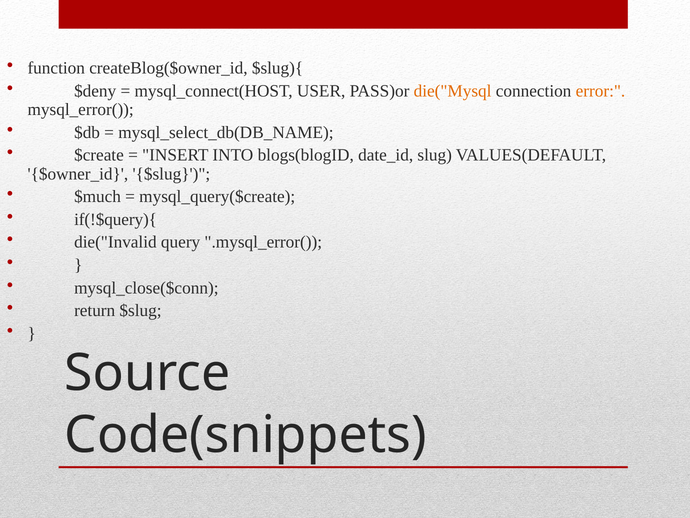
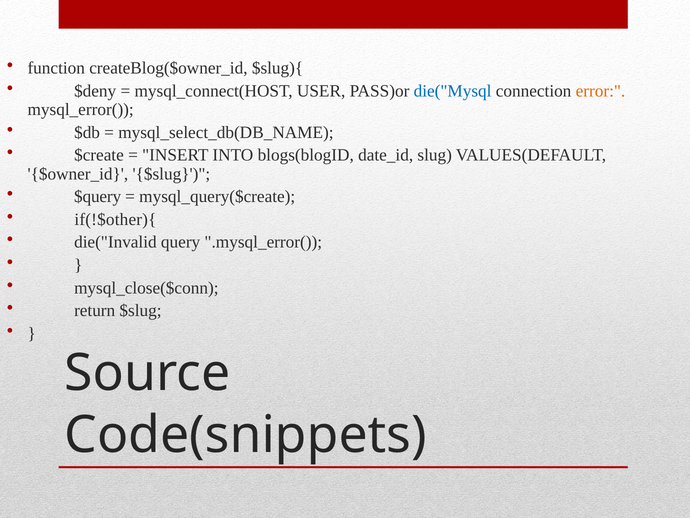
die("Mysql colour: orange -> blue
$much: $much -> $query
if(!$query){: if(!$query){ -> if(!$other){
